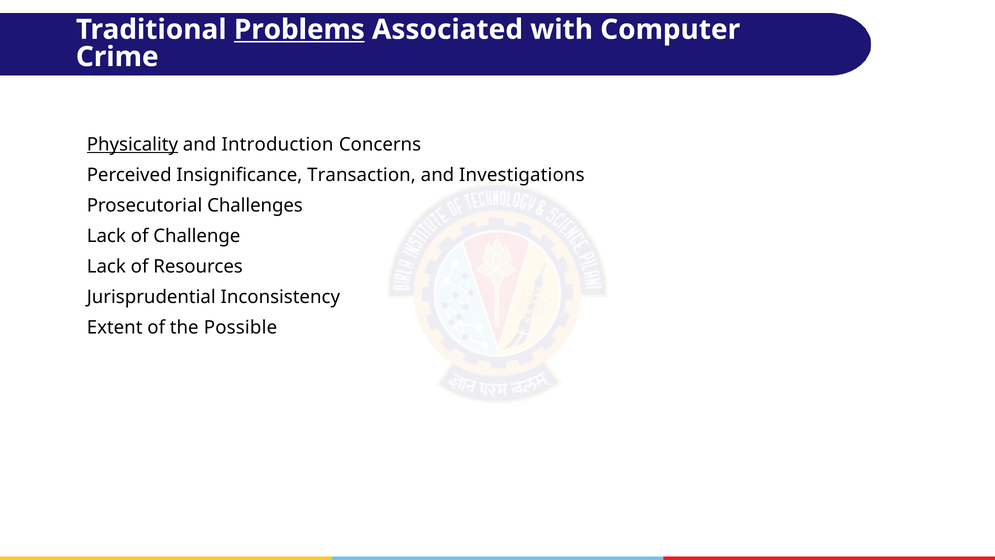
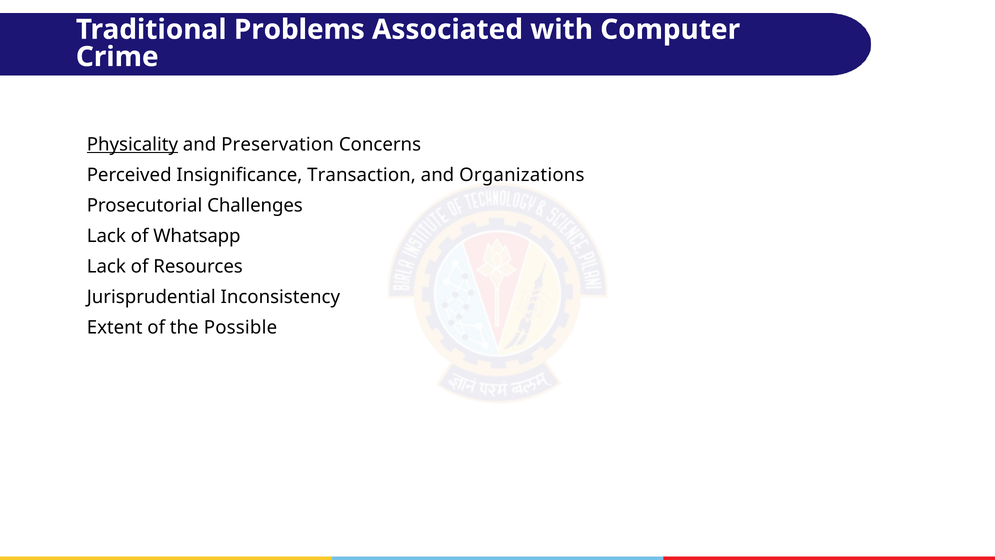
Problems underline: present -> none
Introduction: Introduction -> Preservation
Investigations: Investigations -> Organizations
Challenge: Challenge -> Whatsapp
